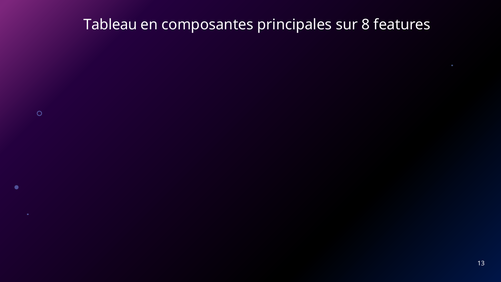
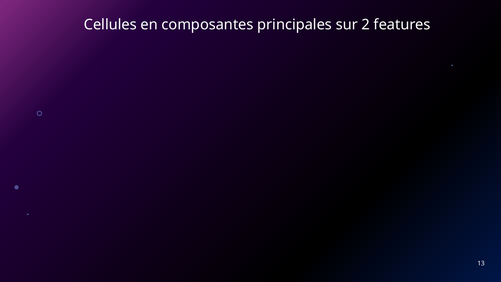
Tableau: Tableau -> Cellules
8: 8 -> 2
